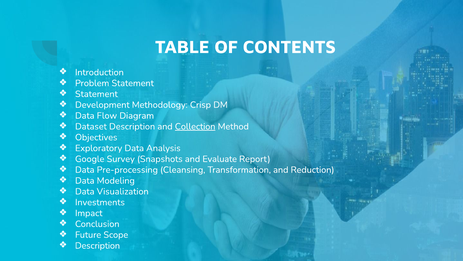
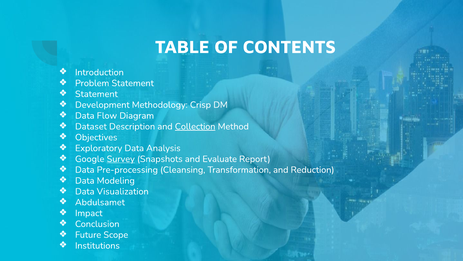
Survey underline: none -> present
Investments: Investments -> Abdulsamet
Description at (97, 245): Description -> Institutions
